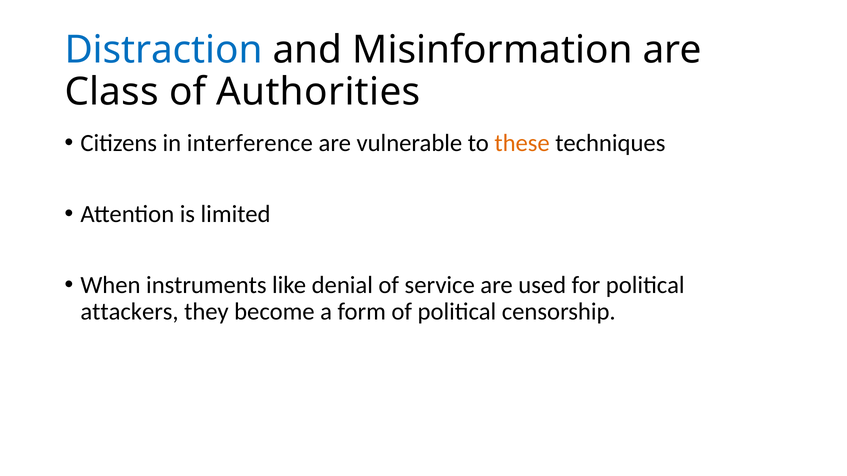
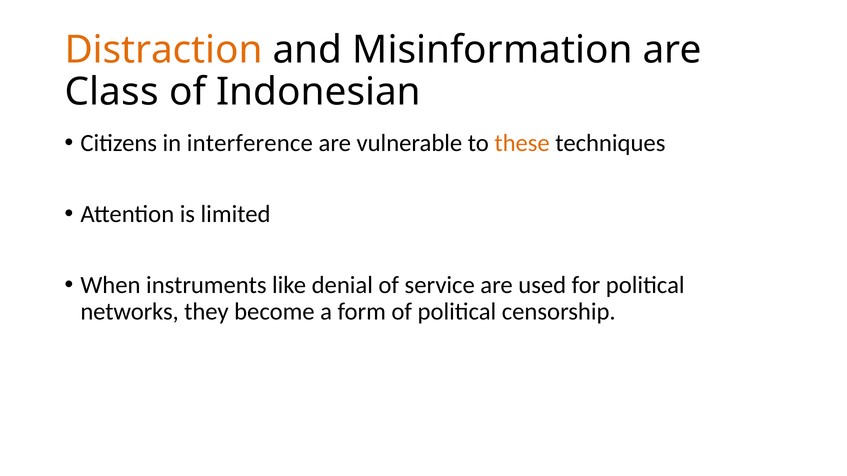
Distraction colour: blue -> orange
Authorities: Authorities -> Indonesian
attackers: attackers -> networks
